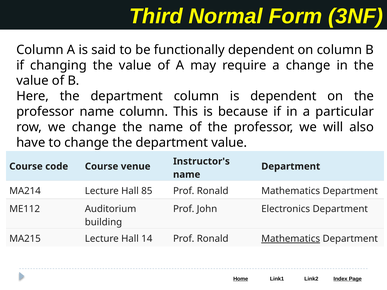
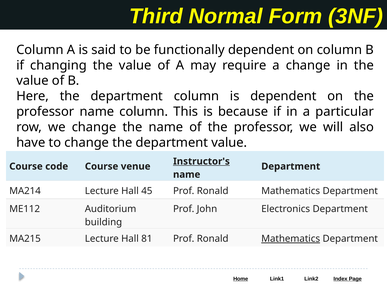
Instructor's underline: none -> present
85: 85 -> 45
14: 14 -> 81
